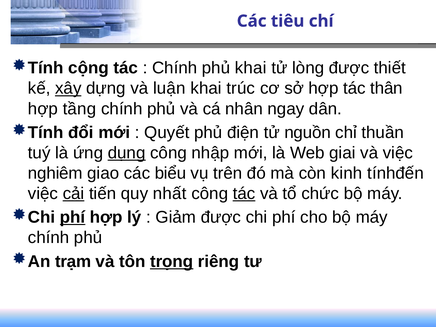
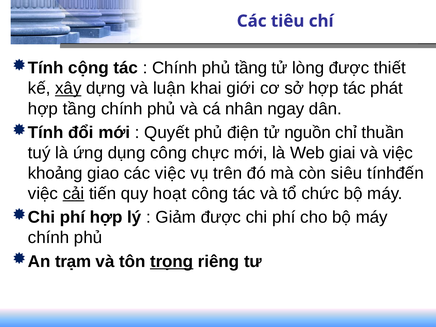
phủ khai: khai -> tầng
trúc: trúc -> giới
thân: thân -> phát
dụng underline: present -> none
nhập: nhập -> chực
nghiêm: nghiêm -> khoảng
các biểu: biểu -> việc
kinh: kinh -> siêu
nhất: nhất -> hoạt
tác at (244, 194) underline: present -> none
phí at (73, 217) underline: present -> none
